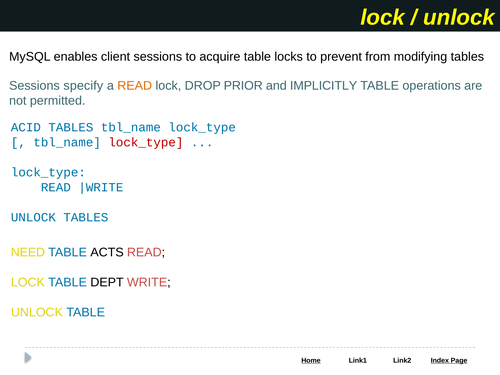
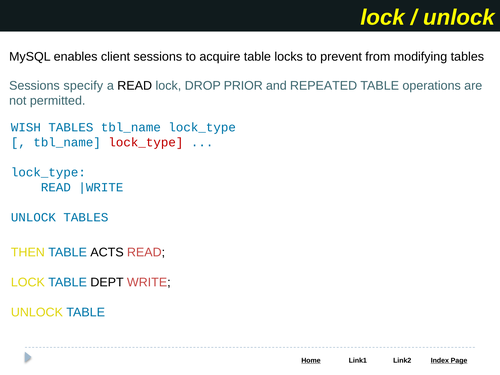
READ at (135, 86) colour: orange -> black
IMPLICITLY: IMPLICITLY -> REPEATED
ACID: ACID -> WISH
NEED: NEED -> THEN
